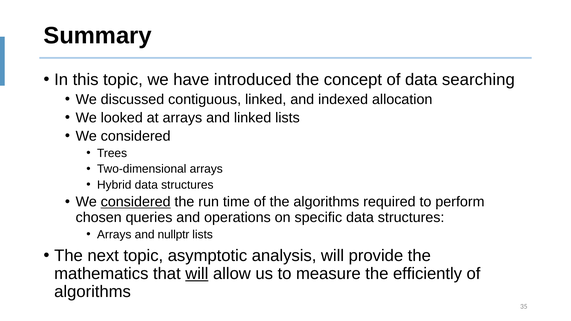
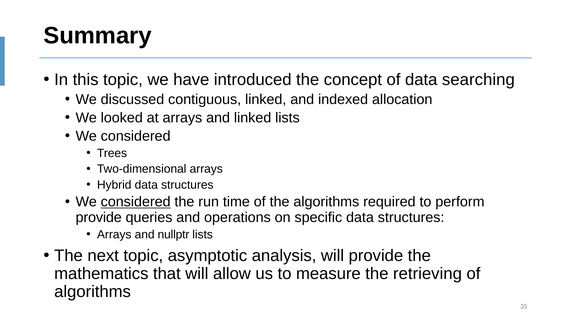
chosen at (99, 217): chosen -> provide
will at (197, 274) underline: present -> none
efficiently: efficiently -> retrieving
